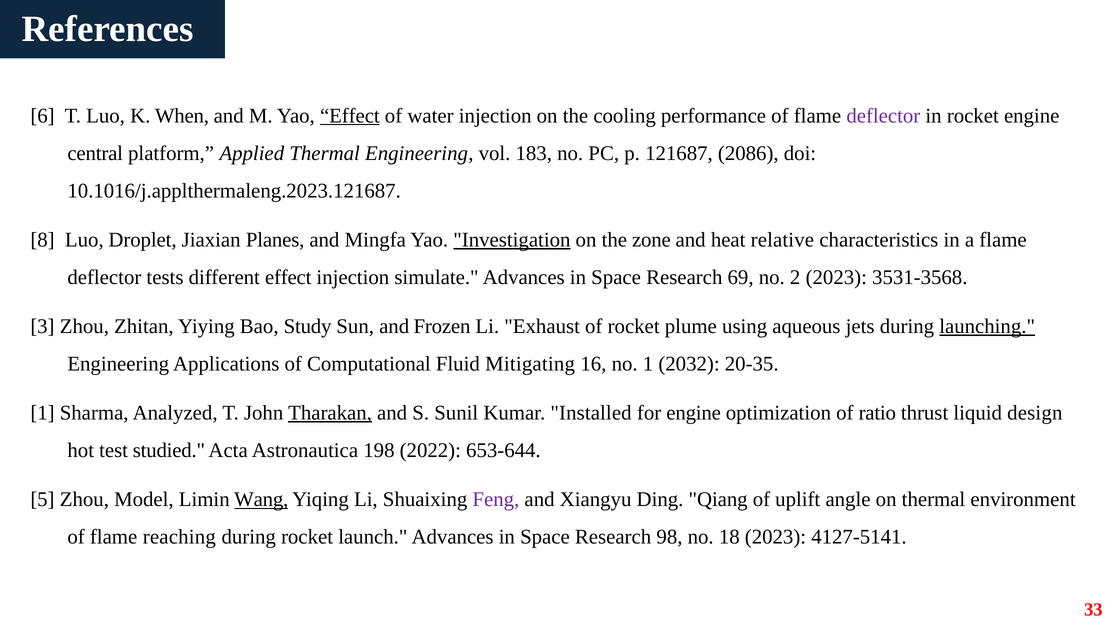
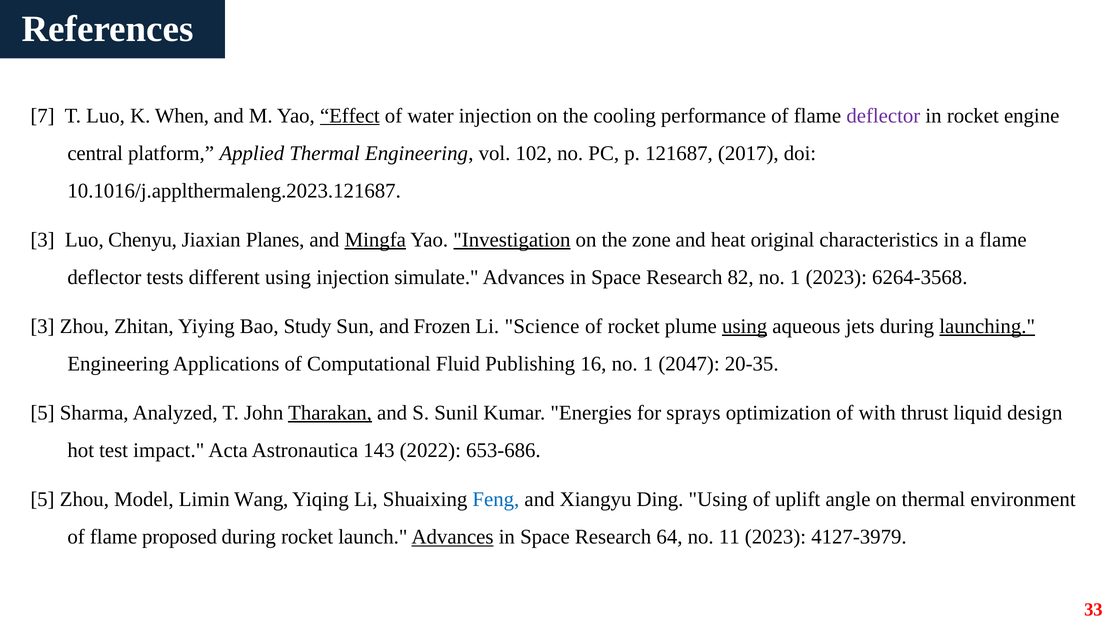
6: 6 -> 7
183: 183 -> 102
2086: 2086 -> 2017
8 at (43, 240): 8 -> 3
Droplet: Droplet -> Chenyu
Mingfa underline: none -> present
relative: relative -> original
different effect: effect -> using
69: 69 -> 82
2 at (795, 277): 2 -> 1
3531-3568: 3531-3568 -> 6264-3568
Exhaust: Exhaust -> Science
using at (745, 326) underline: none -> present
Mitigating: Mitigating -> Publishing
2032: 2032 -> 2047
1 at (43, 413): 1 -> 5
Installed: Installed -> Energies
for engine: engine -> sprays
ratio: ratio -> with
studied: studied -> impact
198: 198 -> 143
653-644: 653-644 -> 653-686
Wang underline: present -> none
Feng colour: purple -> blue
Ding Qiang: Qiang -> Using
reaching: reaching -> proposed
Advances at (453, 537) underline: none -> present
98: 98 -> 64
18: 18 -> 11
4127-5141: 4127-5141 -> 4127-3979
